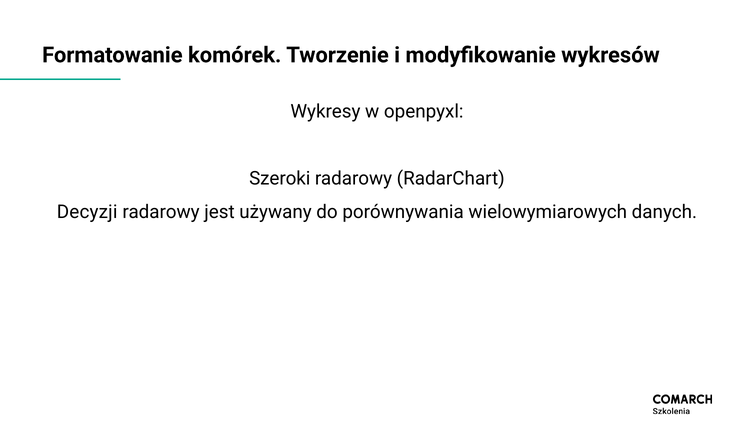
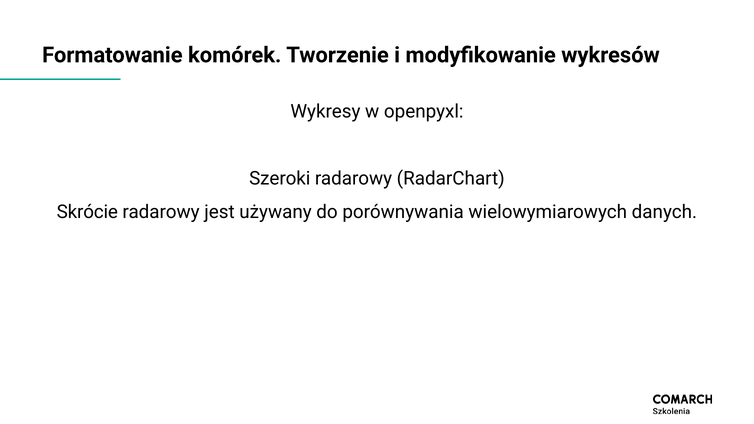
Decyzji: Decyzji -> Skrócie
